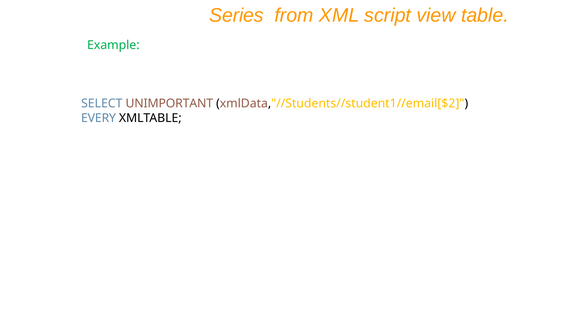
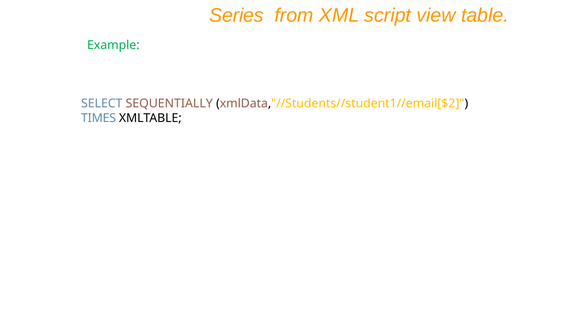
UNIMPORTANT: UNIMPORTANT -> SEQUENTIALLY
EVERY: EVERY -> TIMES
